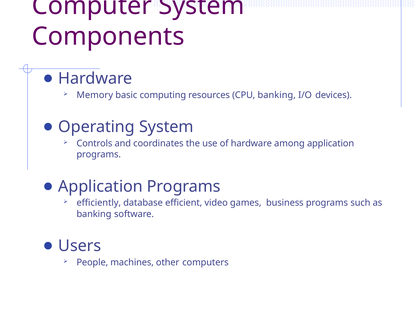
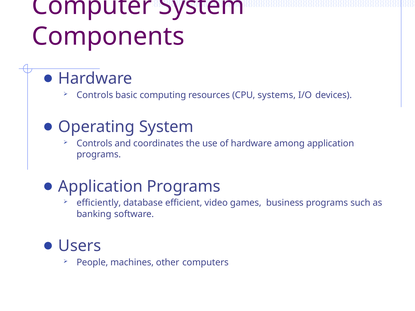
Memory at (95, 95): Memory -> Controls
CPU banking: banking -> systems
